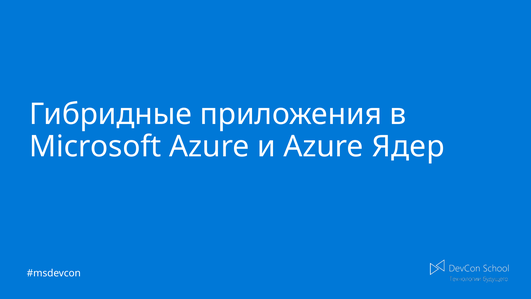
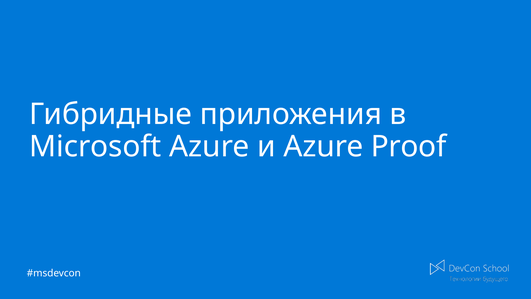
Ядер: Ядер -> Proof
